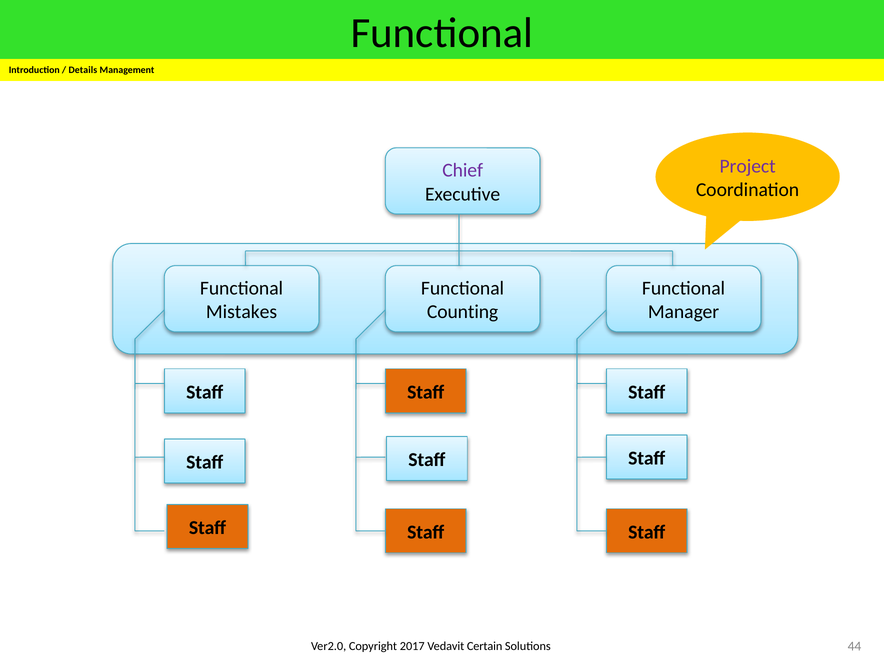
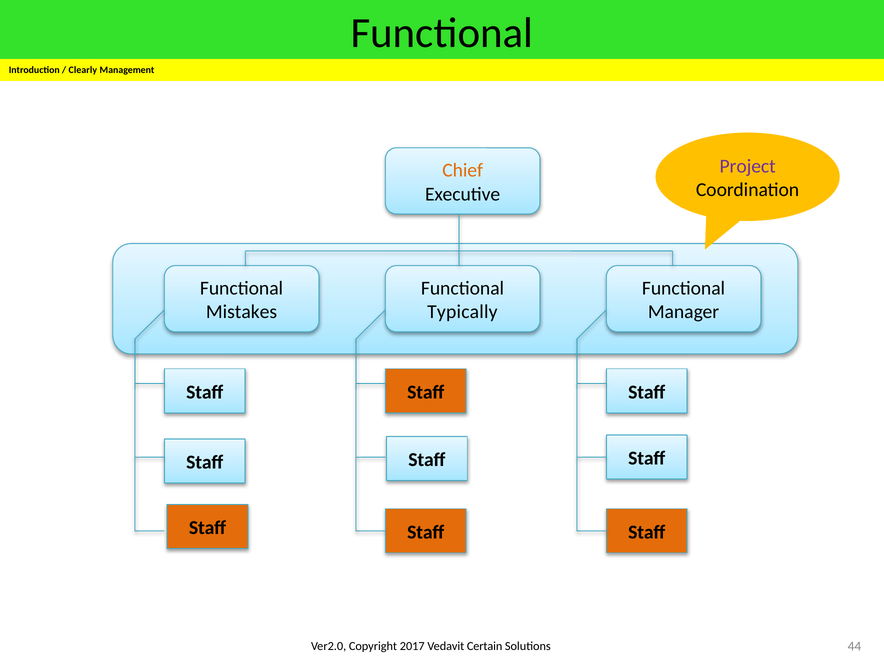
Details: Details -> Clearly
Chief colour: purple -> orange
Counting: Counting -> Typically
